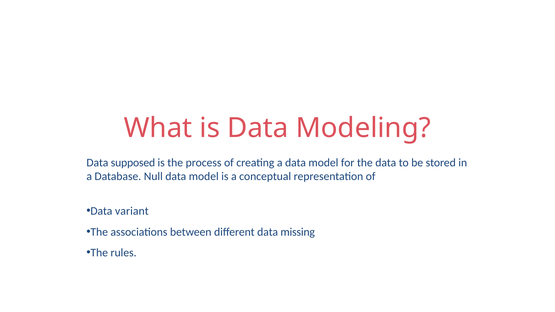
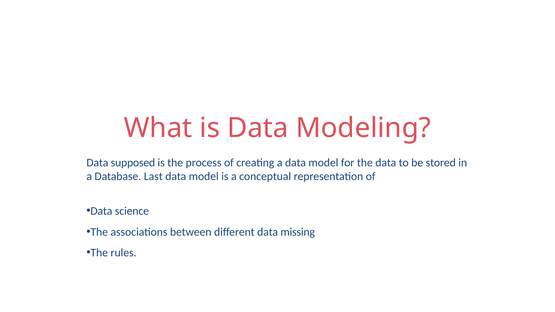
Null: Null -> Last
variant: variant -> science
